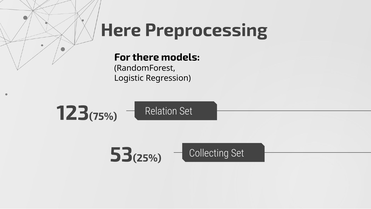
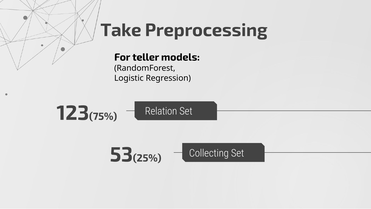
Here: Here -> Take
there: there -> teller
